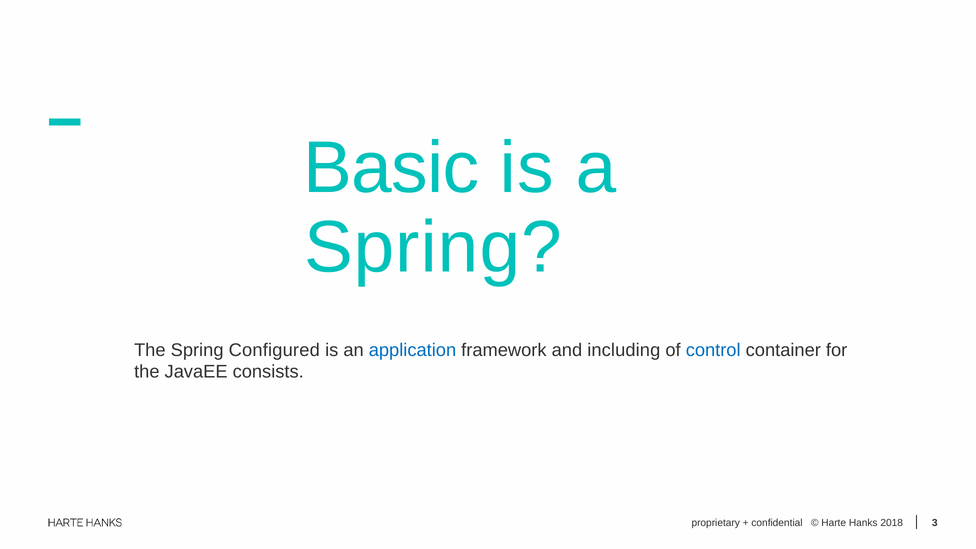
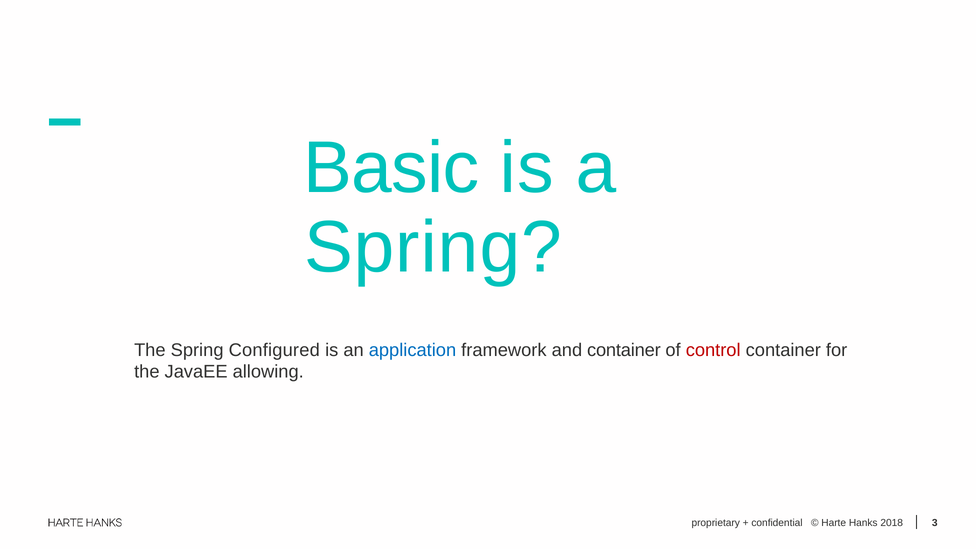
and including: including -> container
control colour: blue -> red
consists: consists -> allowing
